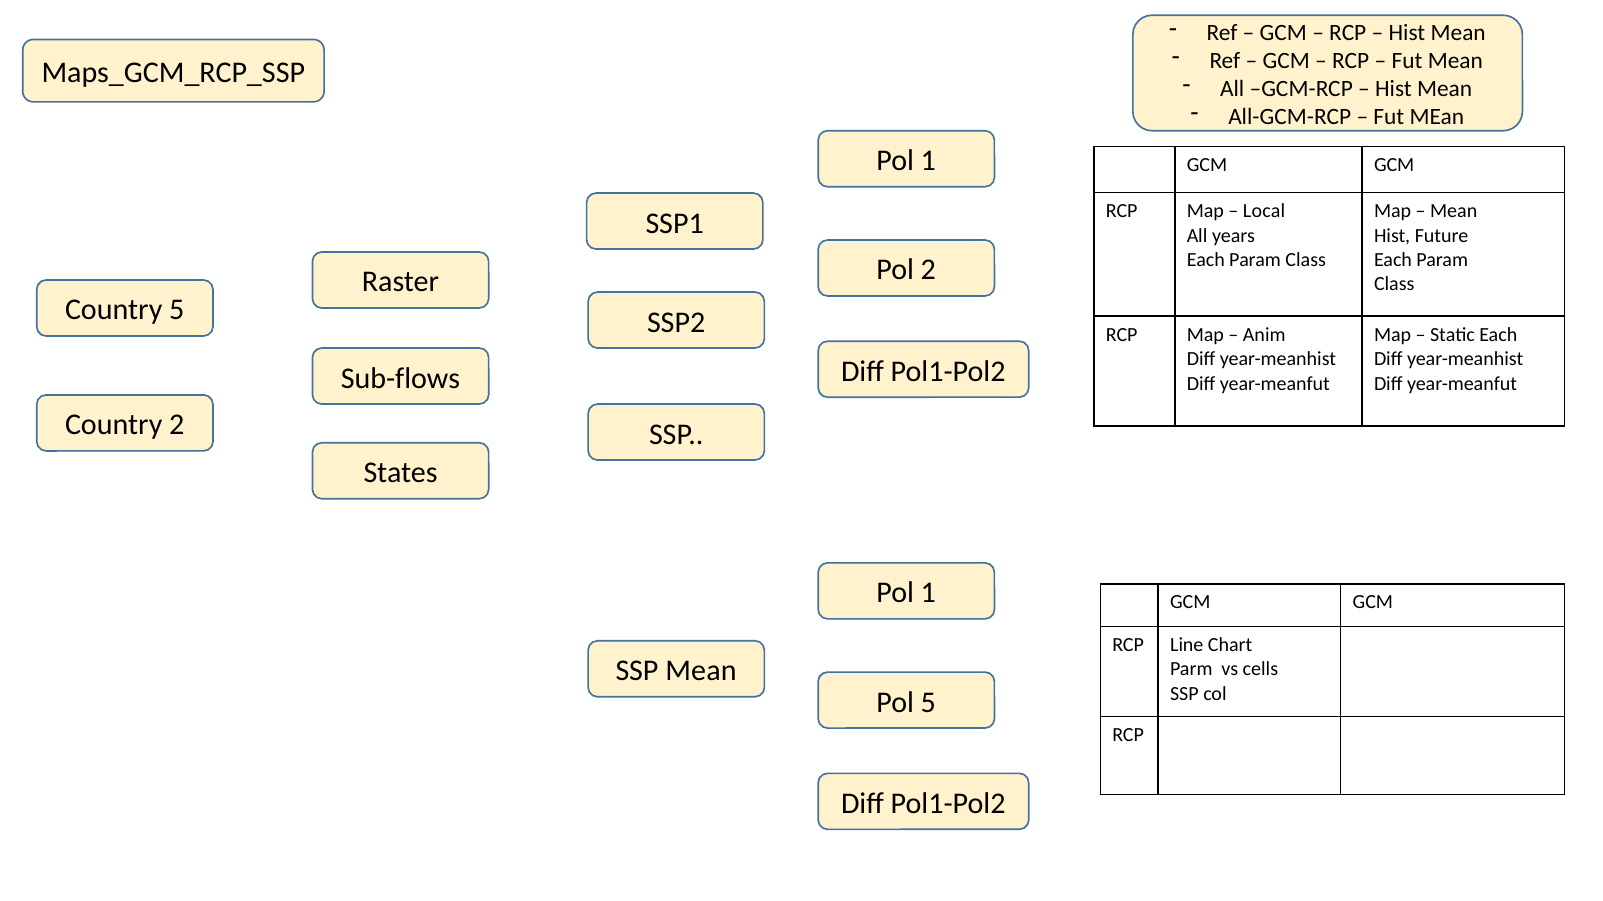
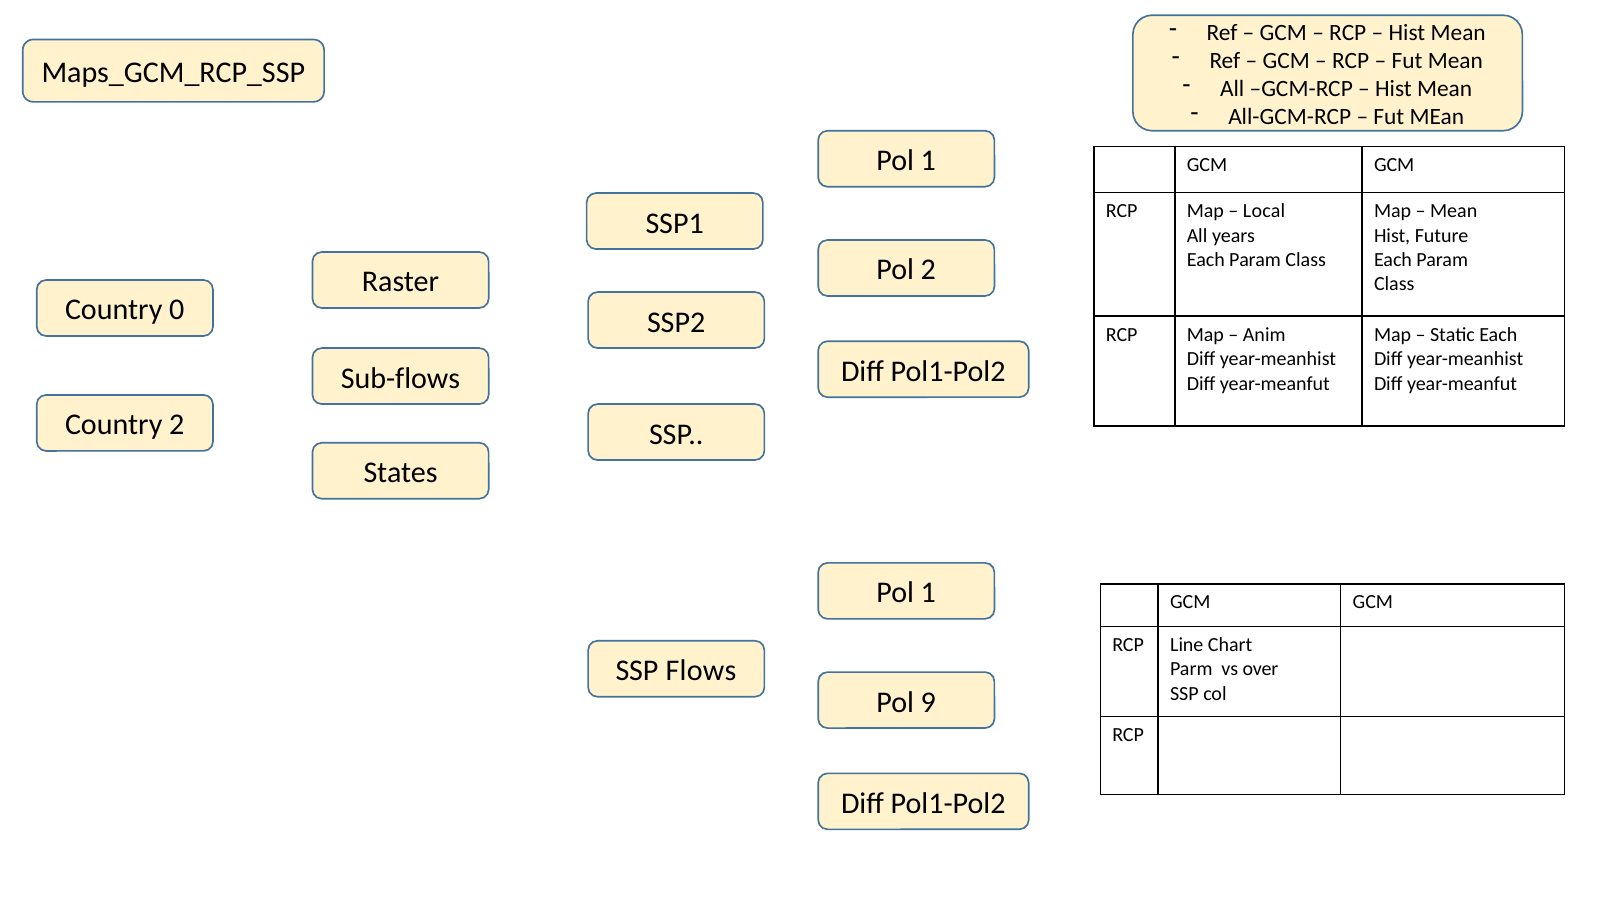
Country 5: 5 -> 0
SSP Mean: Mean -> Flows
cells: cells -> over
Pol 5: 5 -> 9
